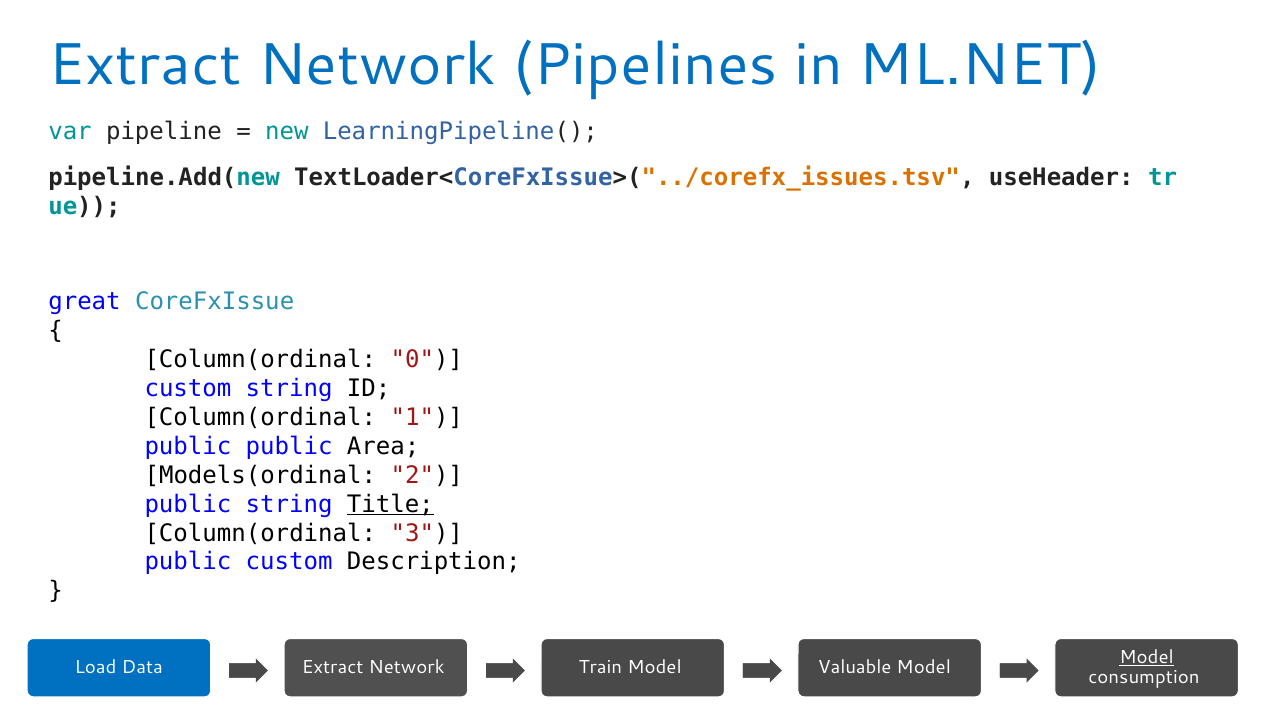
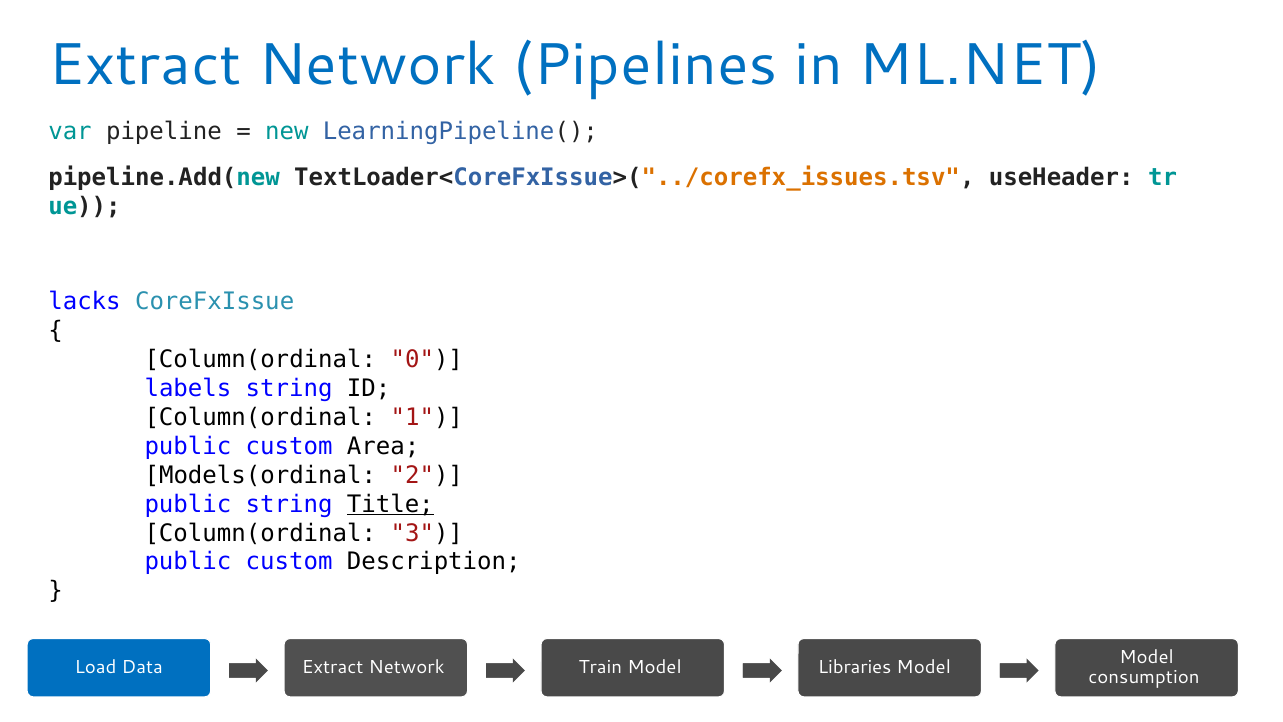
great: great -> lacks
custom at (188, 389): custom -> labels
public at (289, 446): public -> custom
Model at (1147, 657) underline: present -> none
Valuable: Valuable -> Libraries
